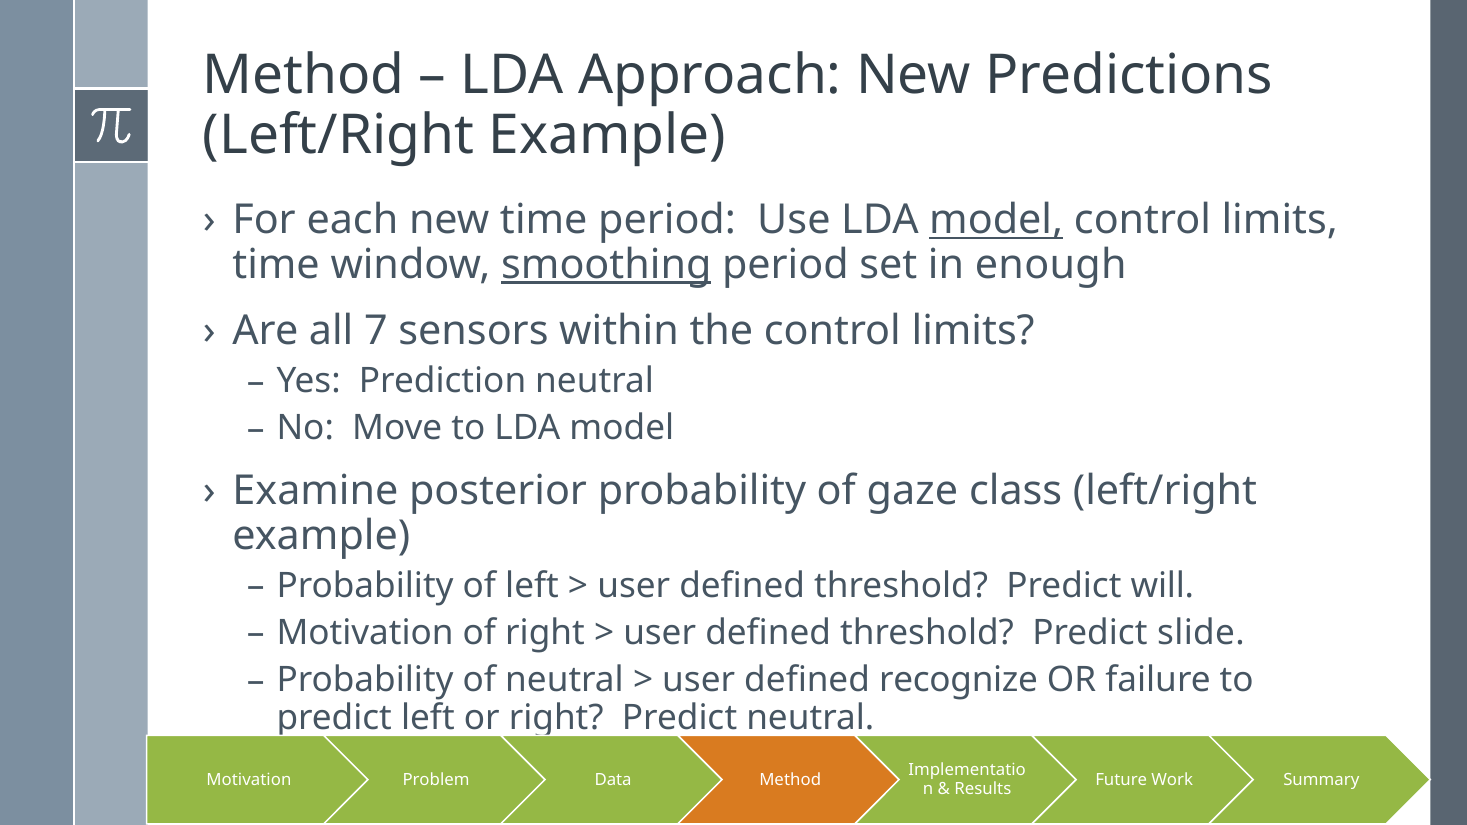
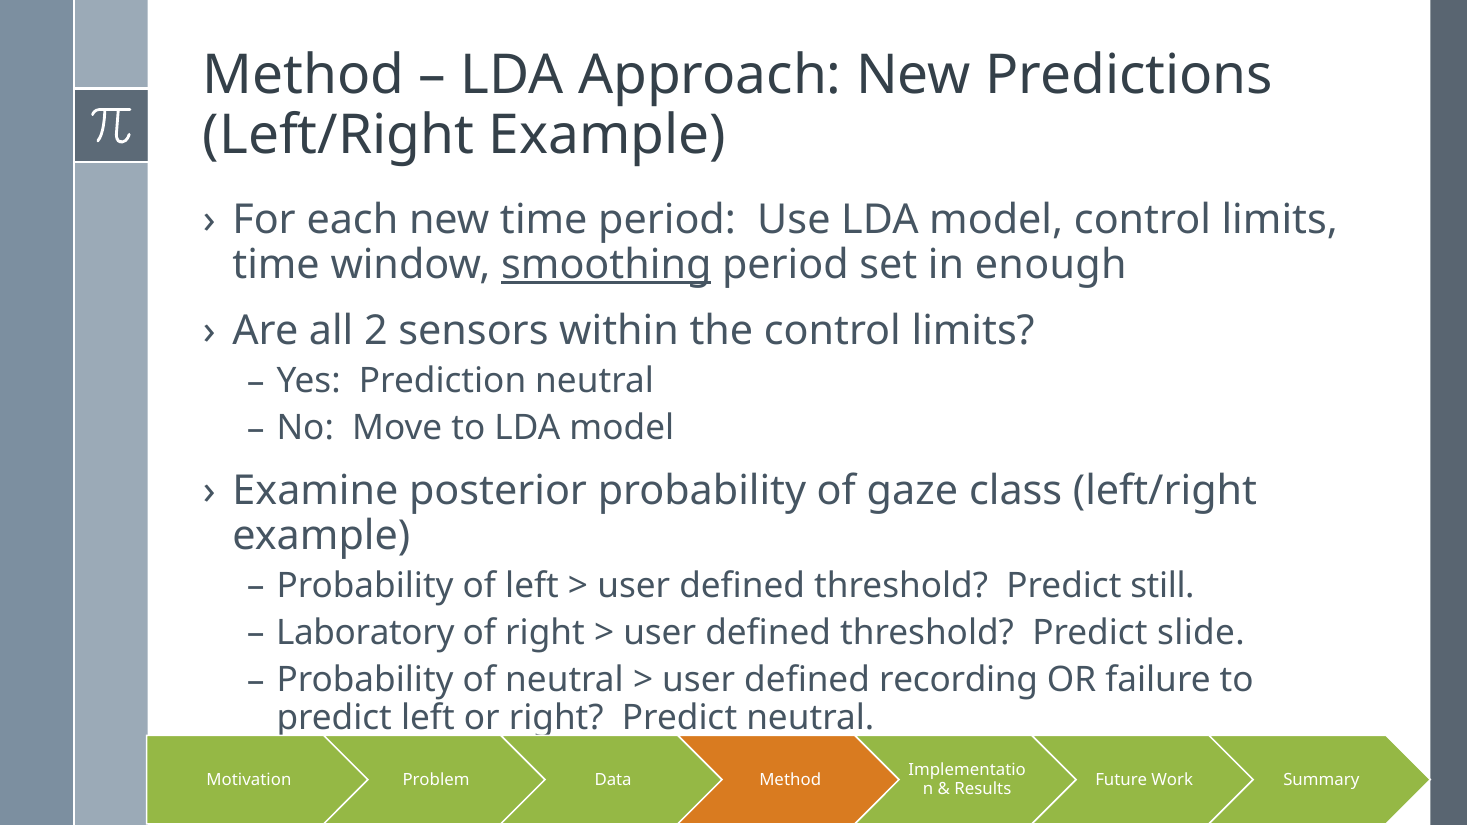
model at (996, 220) underline: present -> none
7: 7 -> 2
will: will -> still
Motivation at (365, 633): Motivation -> Laboratory
recognize: recognize -> recording
